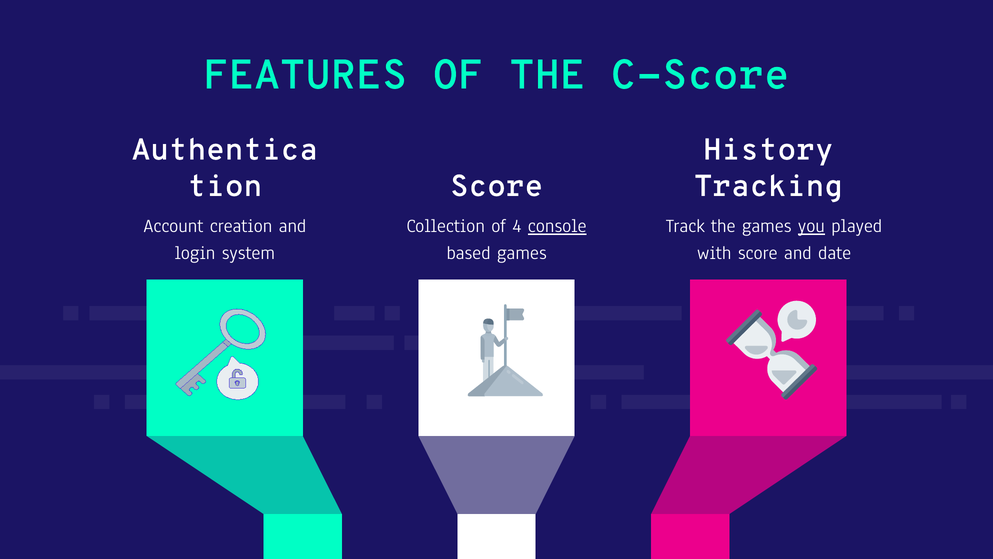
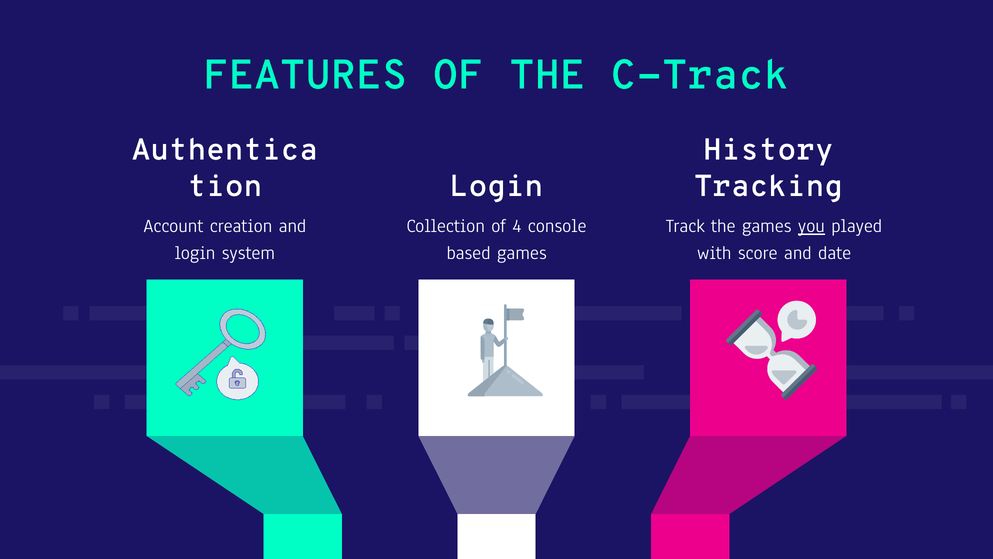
C-Score: C-Score -> C-Track
Score at (497, 186): Score -> Login
console underline: present -> none
